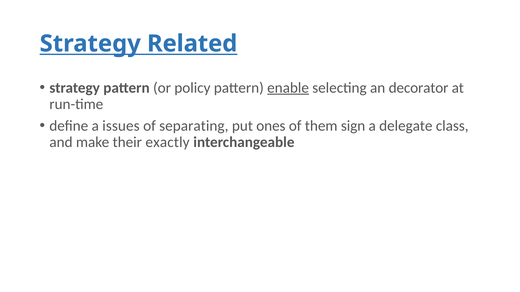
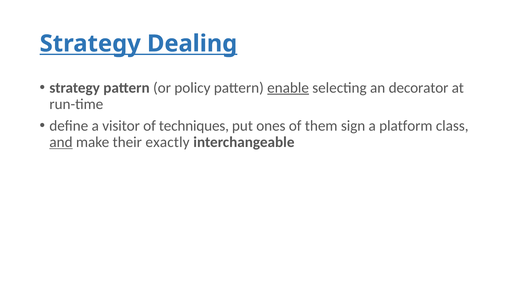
Related: Related -> Dealing
issues: issues -> visitor
separating: separating -> techniques
delegate: delegate -> platform
and underline: none -> present
